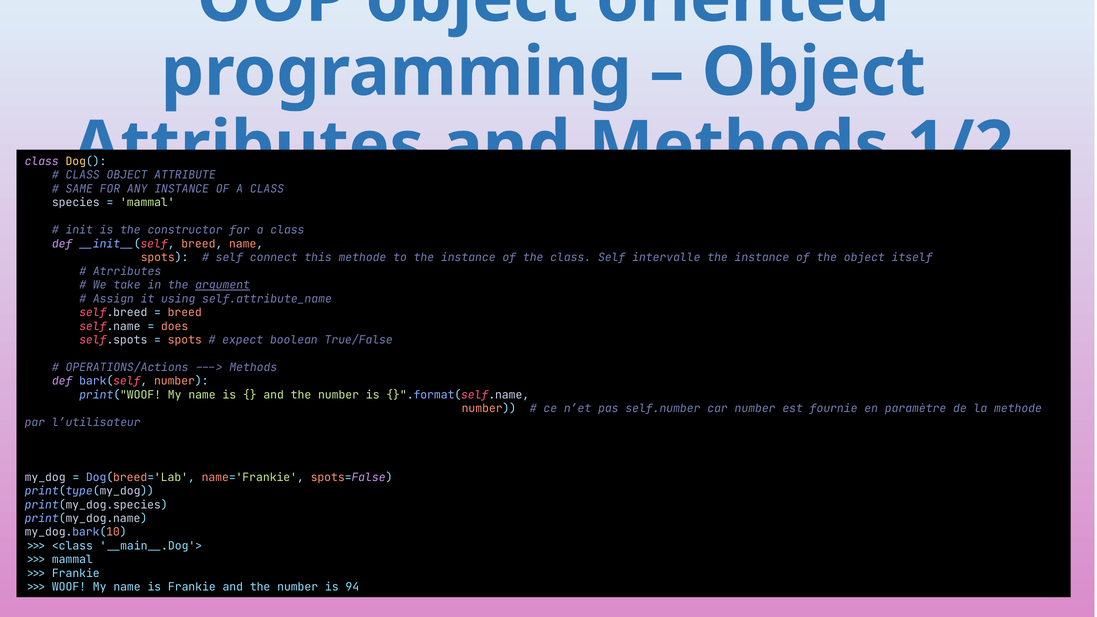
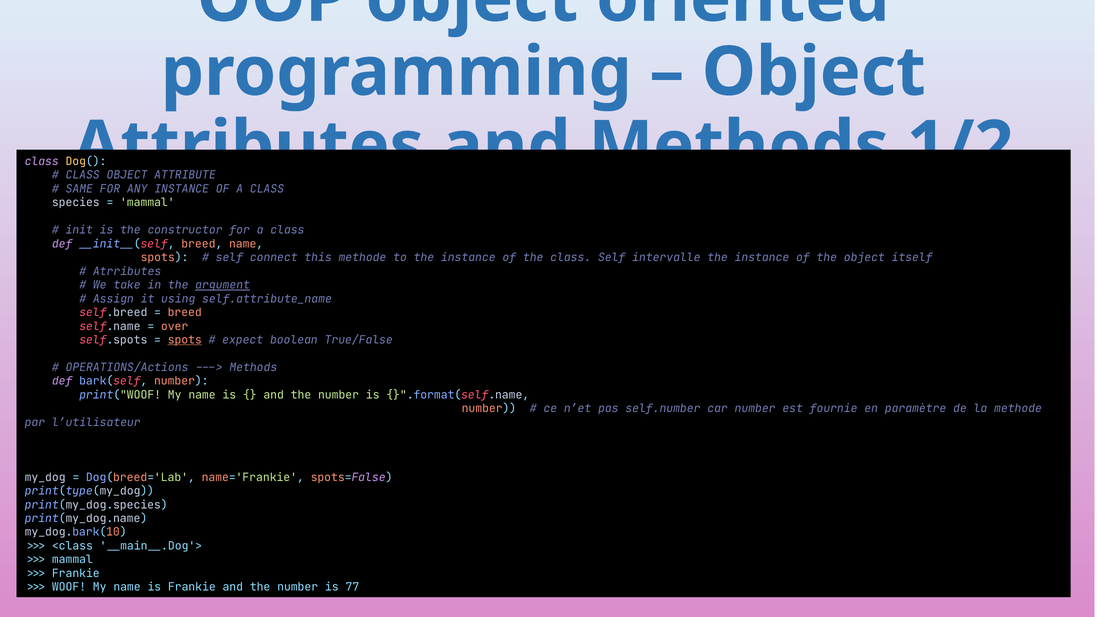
does: does -> over
spots at (185, 340) underline: none -> present
94: 94 -> 77
